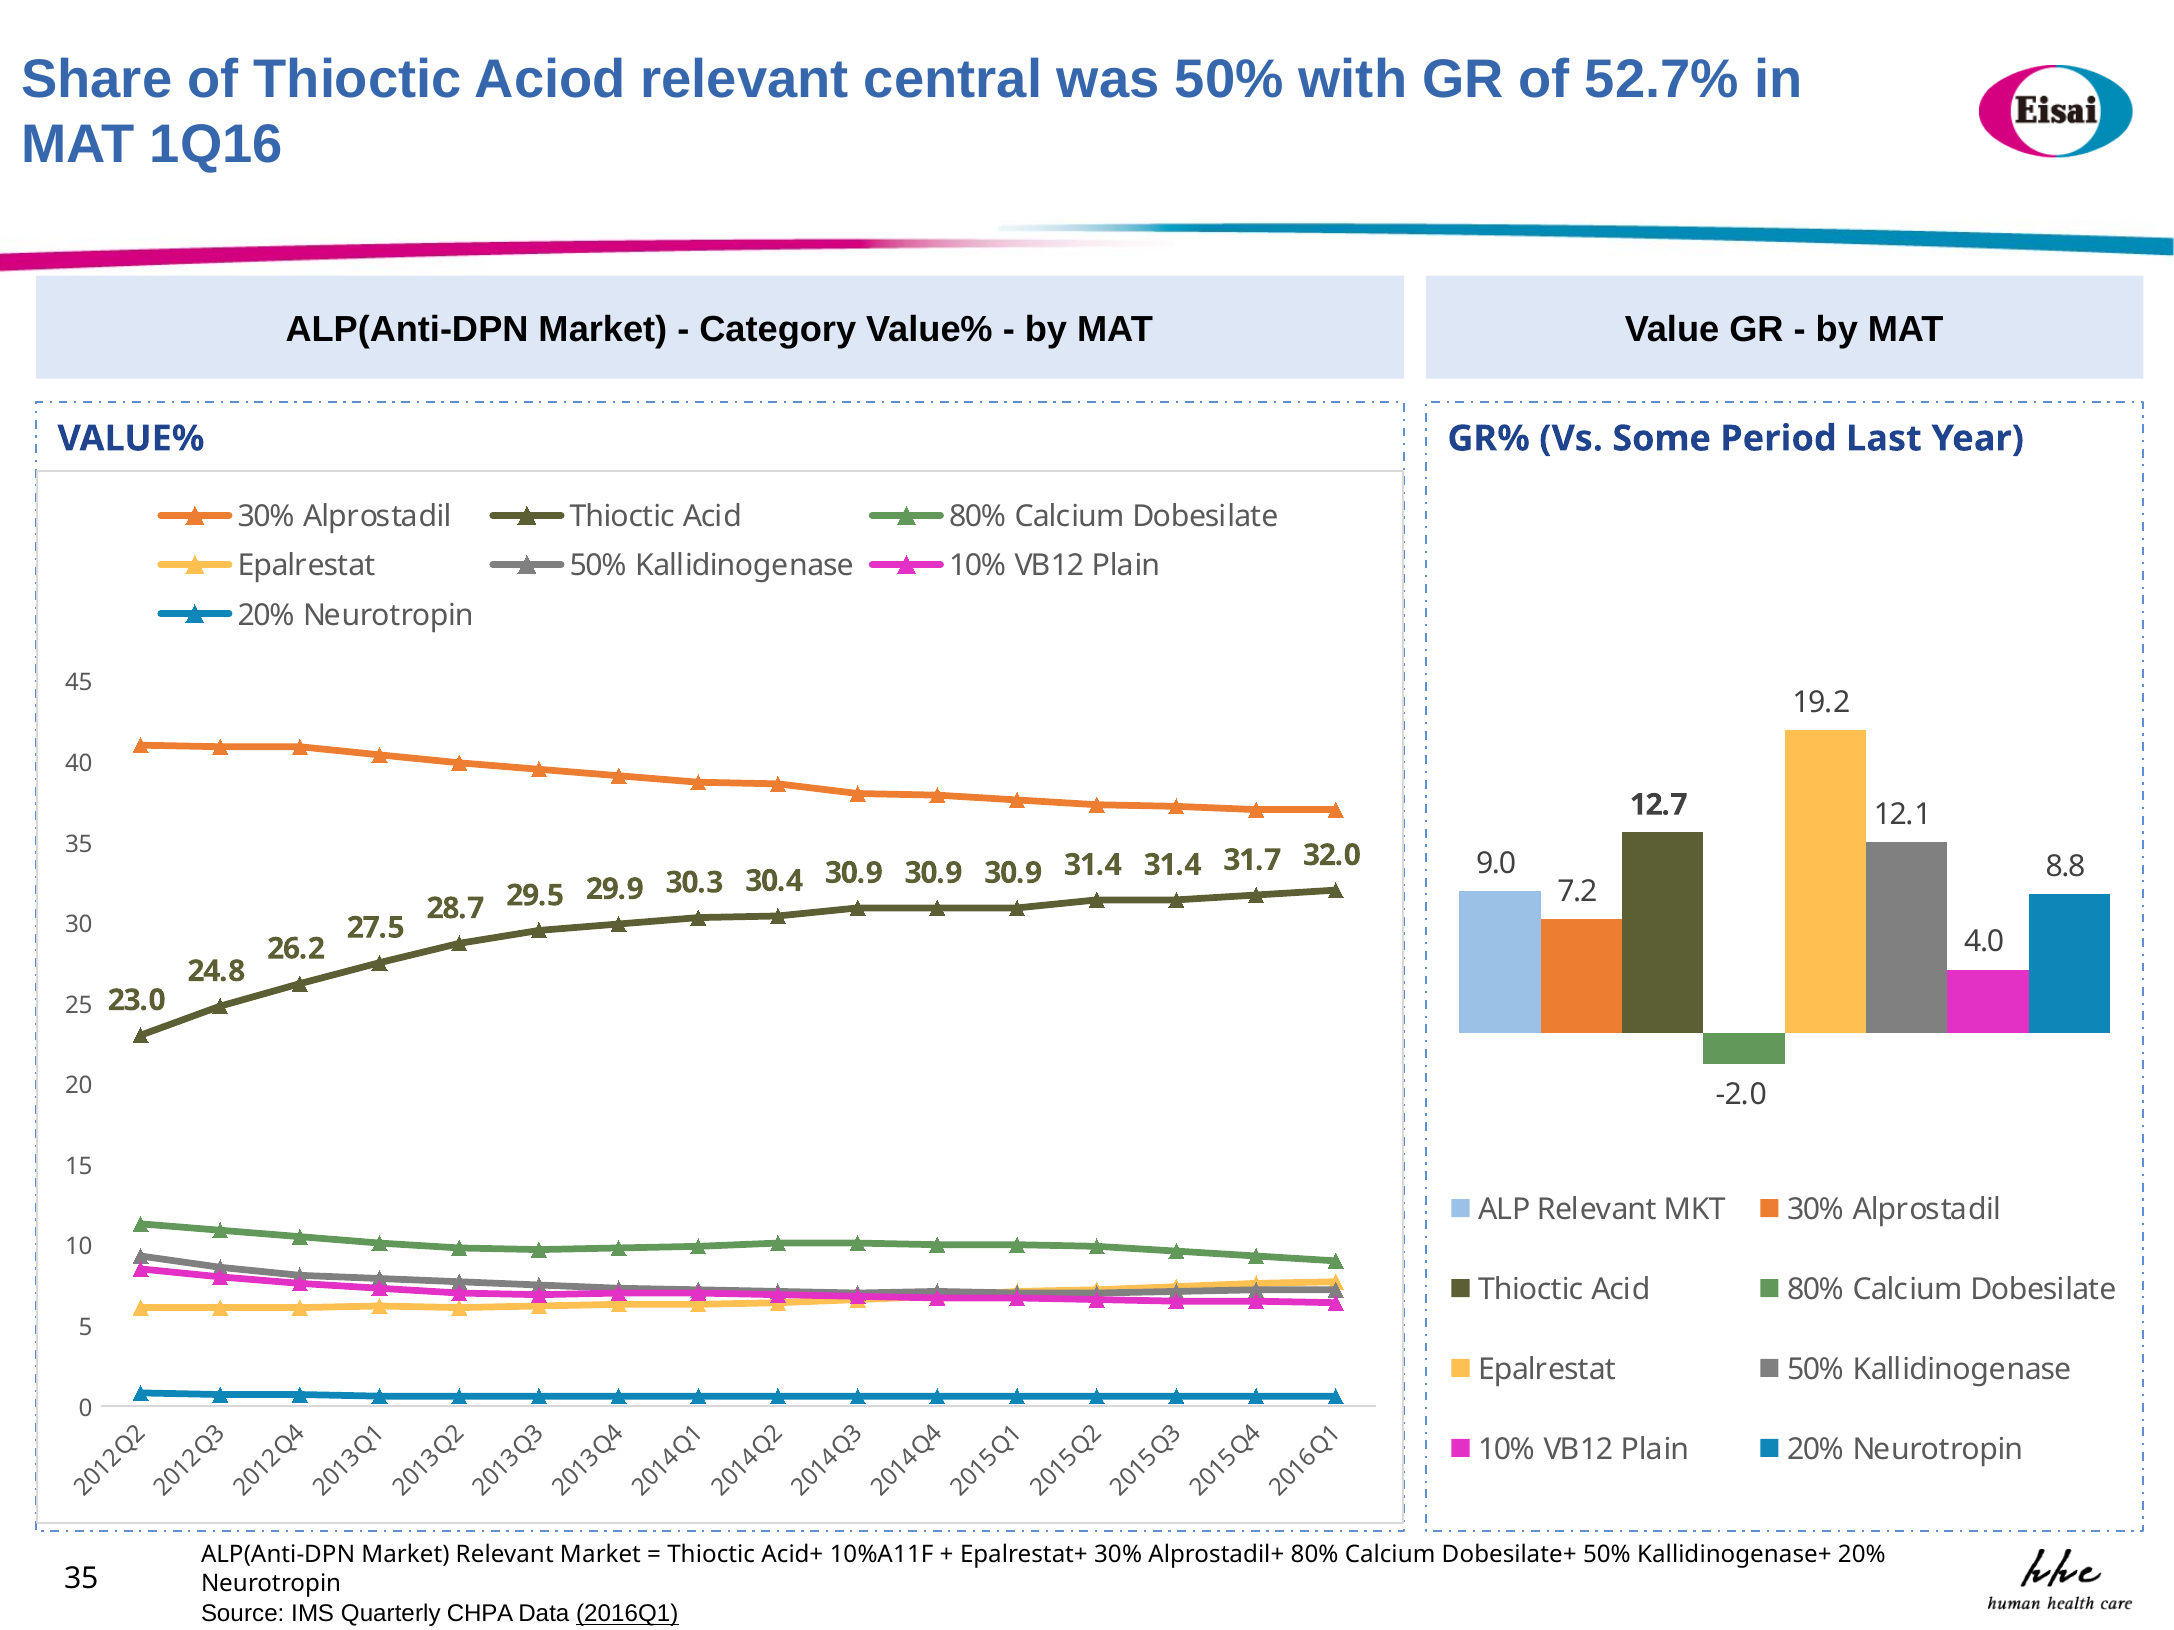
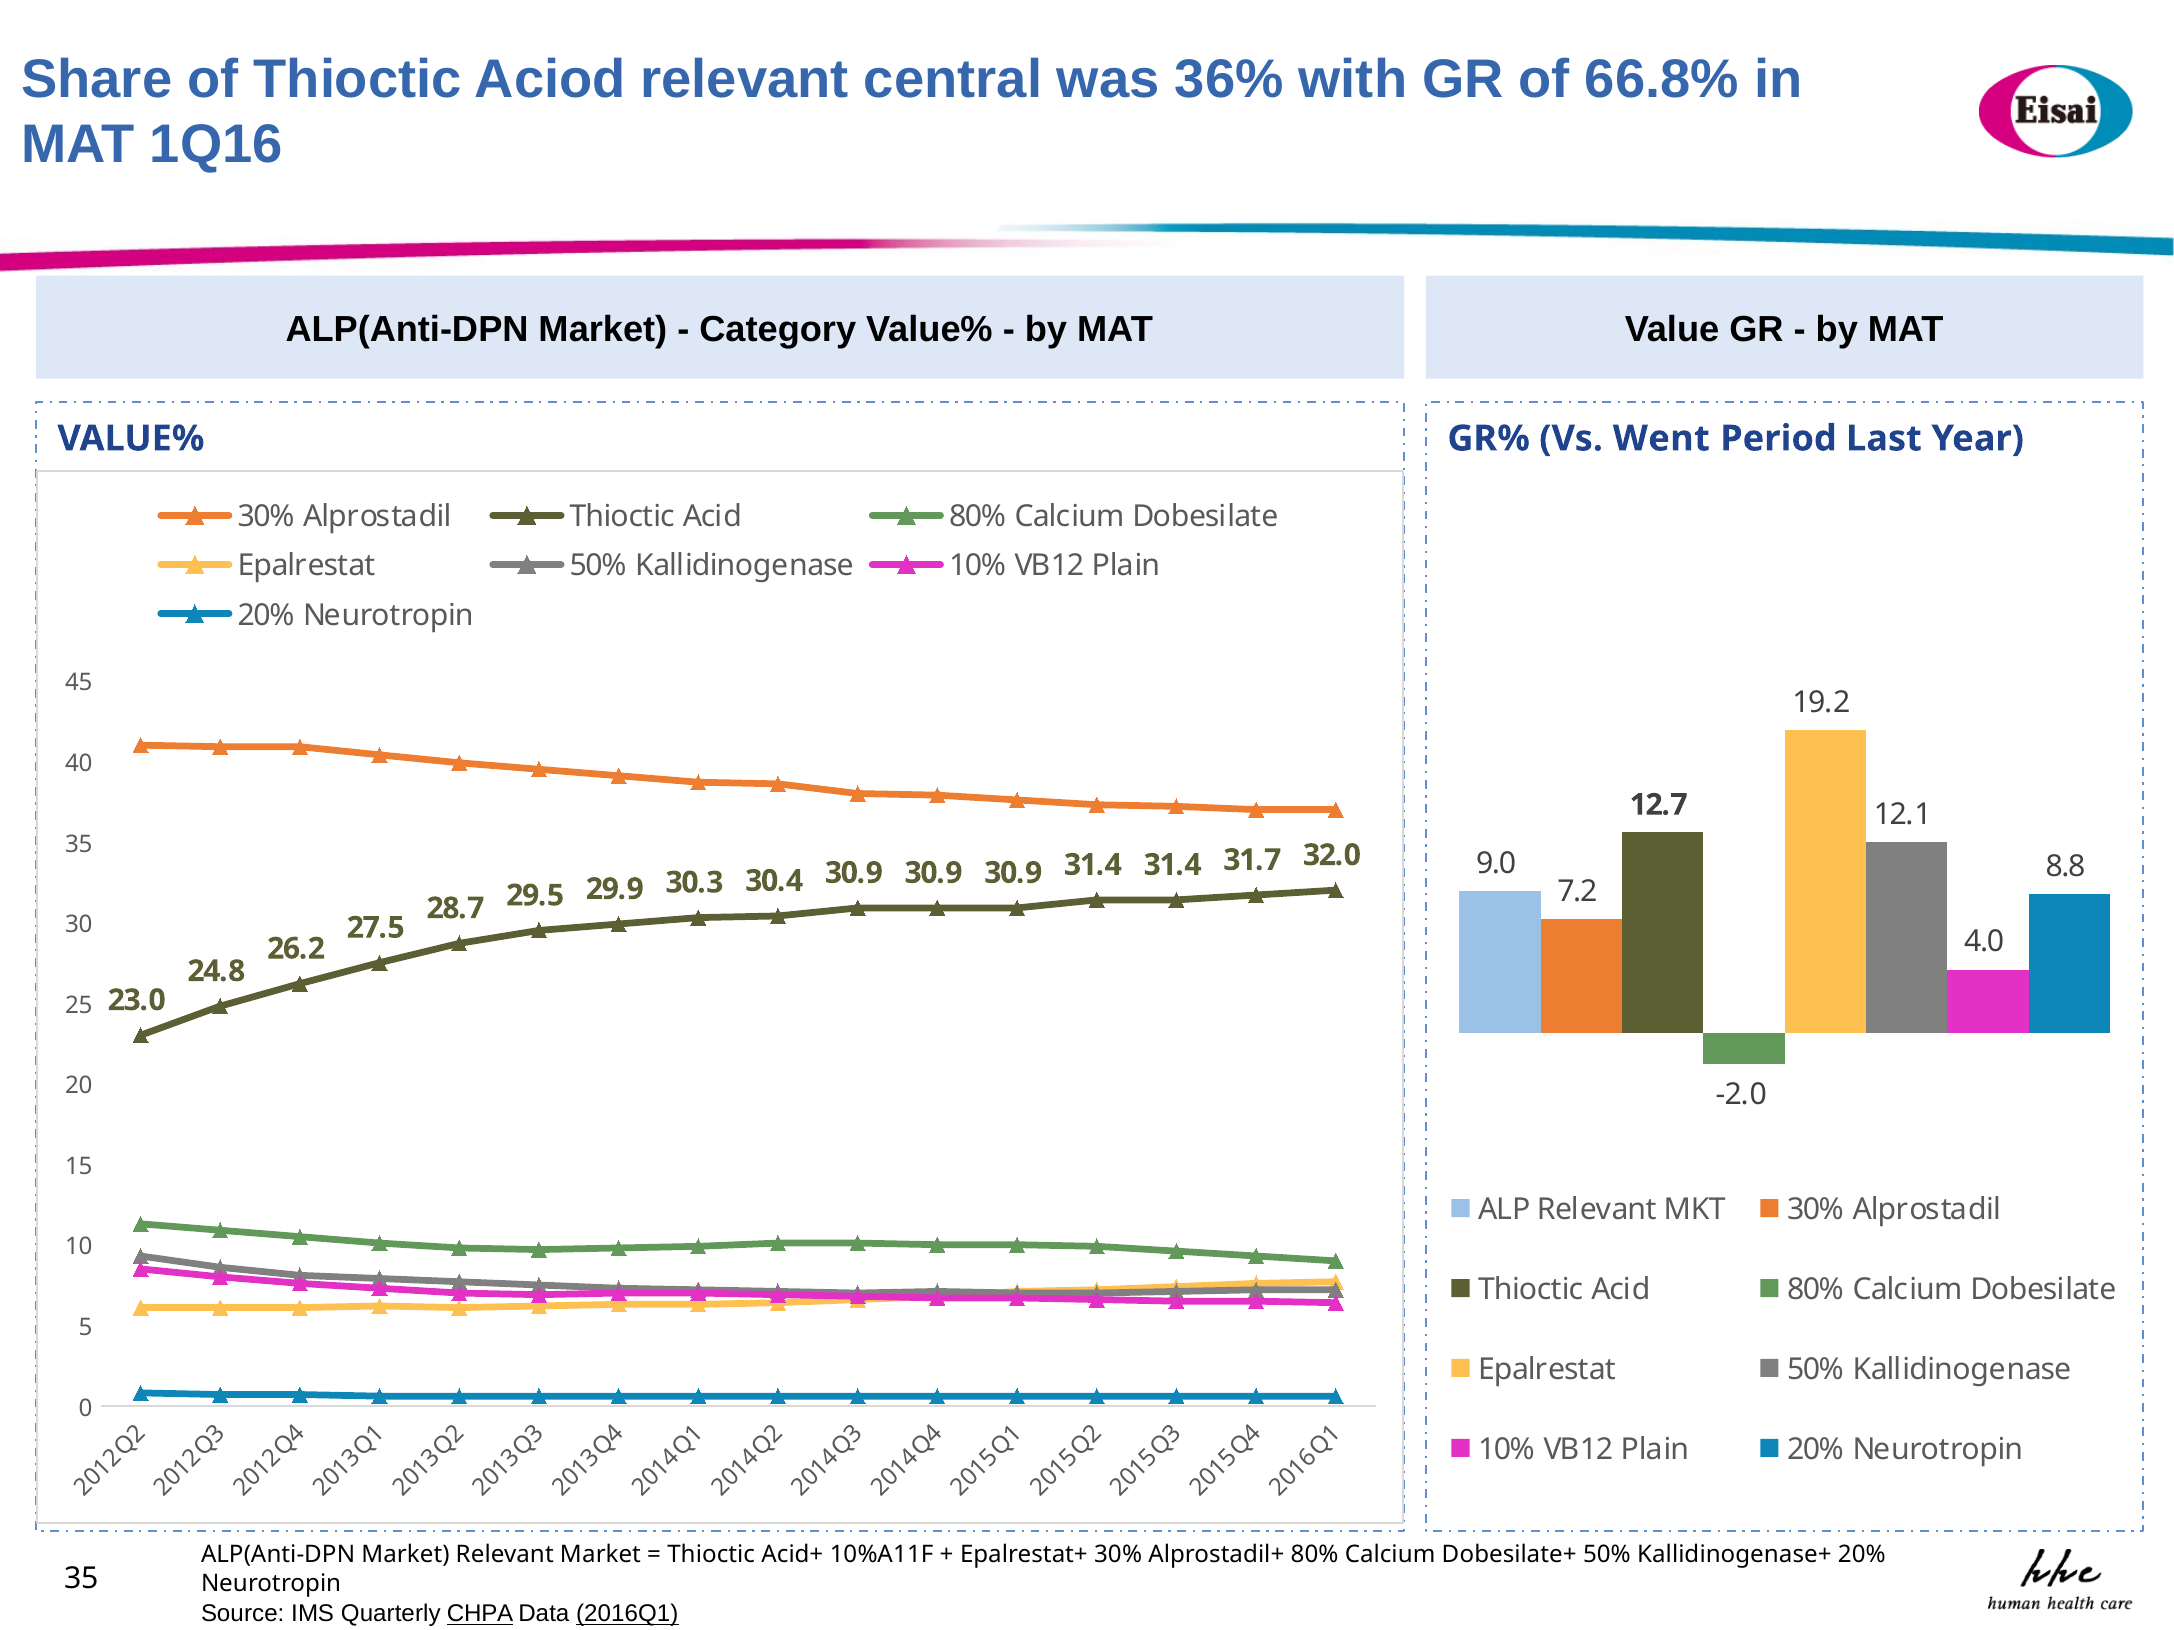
was 50%: 50% -> 36%
52.7%: 52.7% -> 66.8%
Some: Some -> Went
CHPA underline: none -> present
